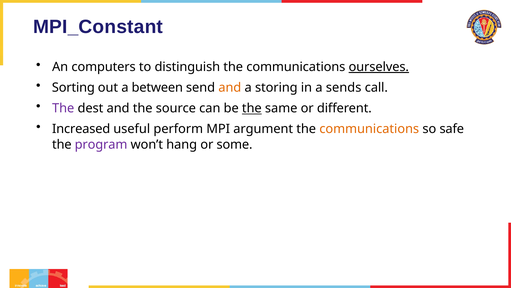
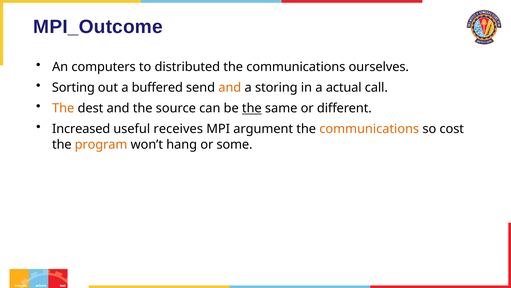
MPI_Constant: MPI_Constant -> MPI_Outcome
distinguish: distinguish -> distributed
ourselves underline: present -> none
between: between -> buffered
sends: sends -> actual
The at (63, 108) colour: purple -> orange
perform: perform -> receives
safe: safe -> cost
program colour: purple -> orange
